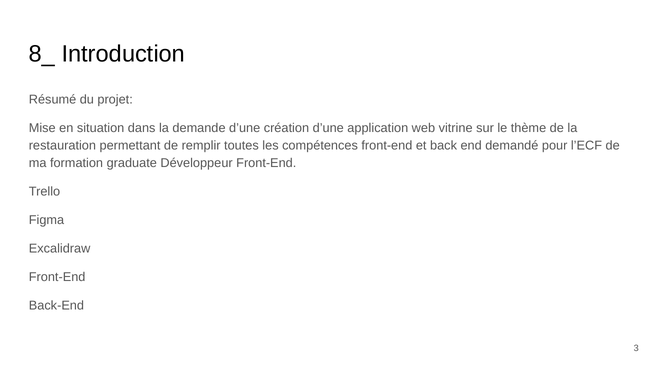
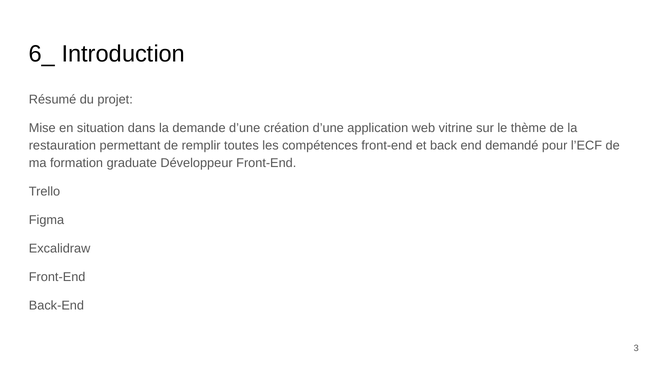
8_: 8_ -> 6_
